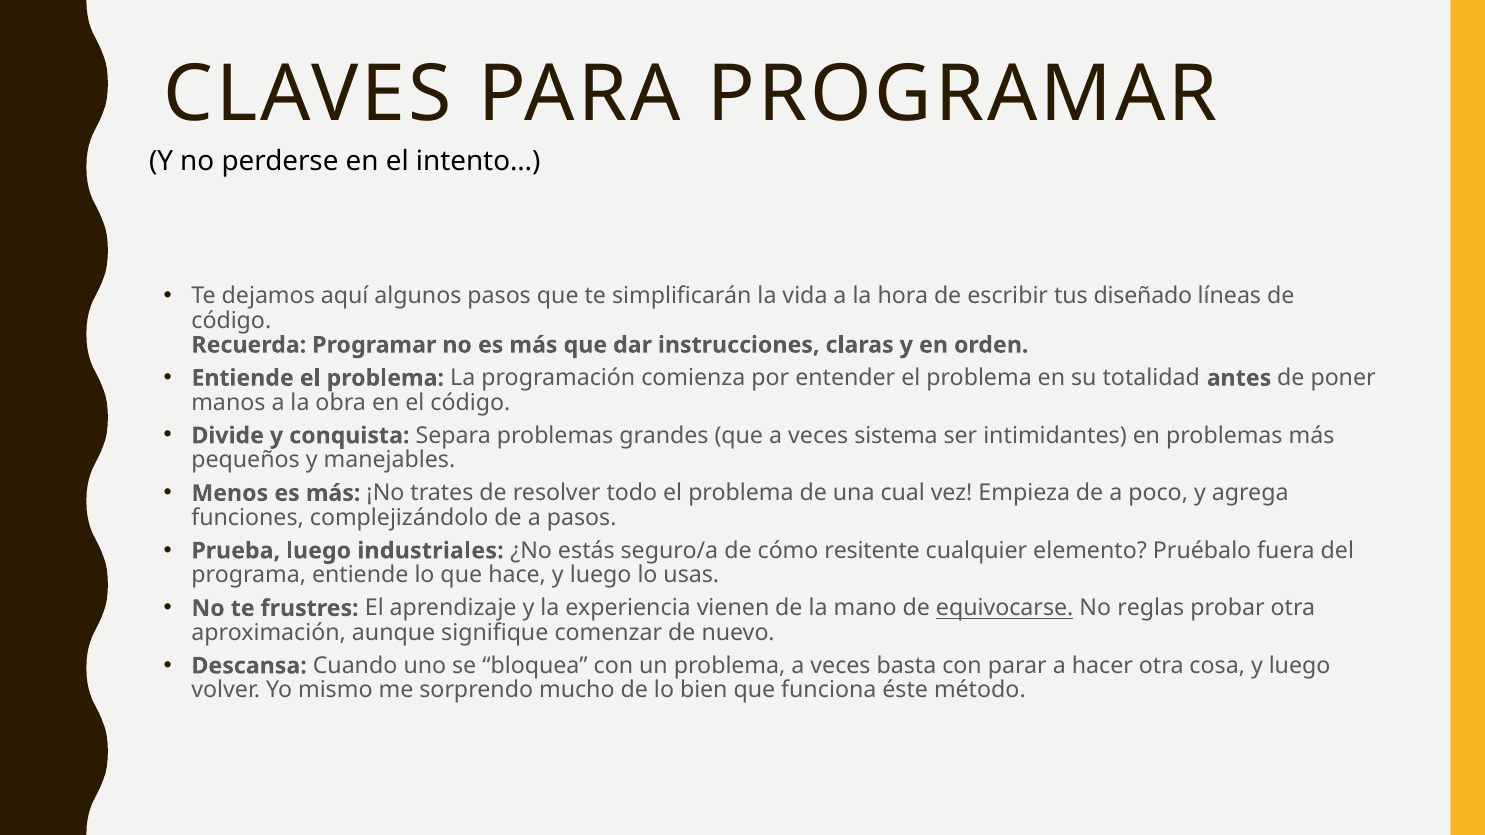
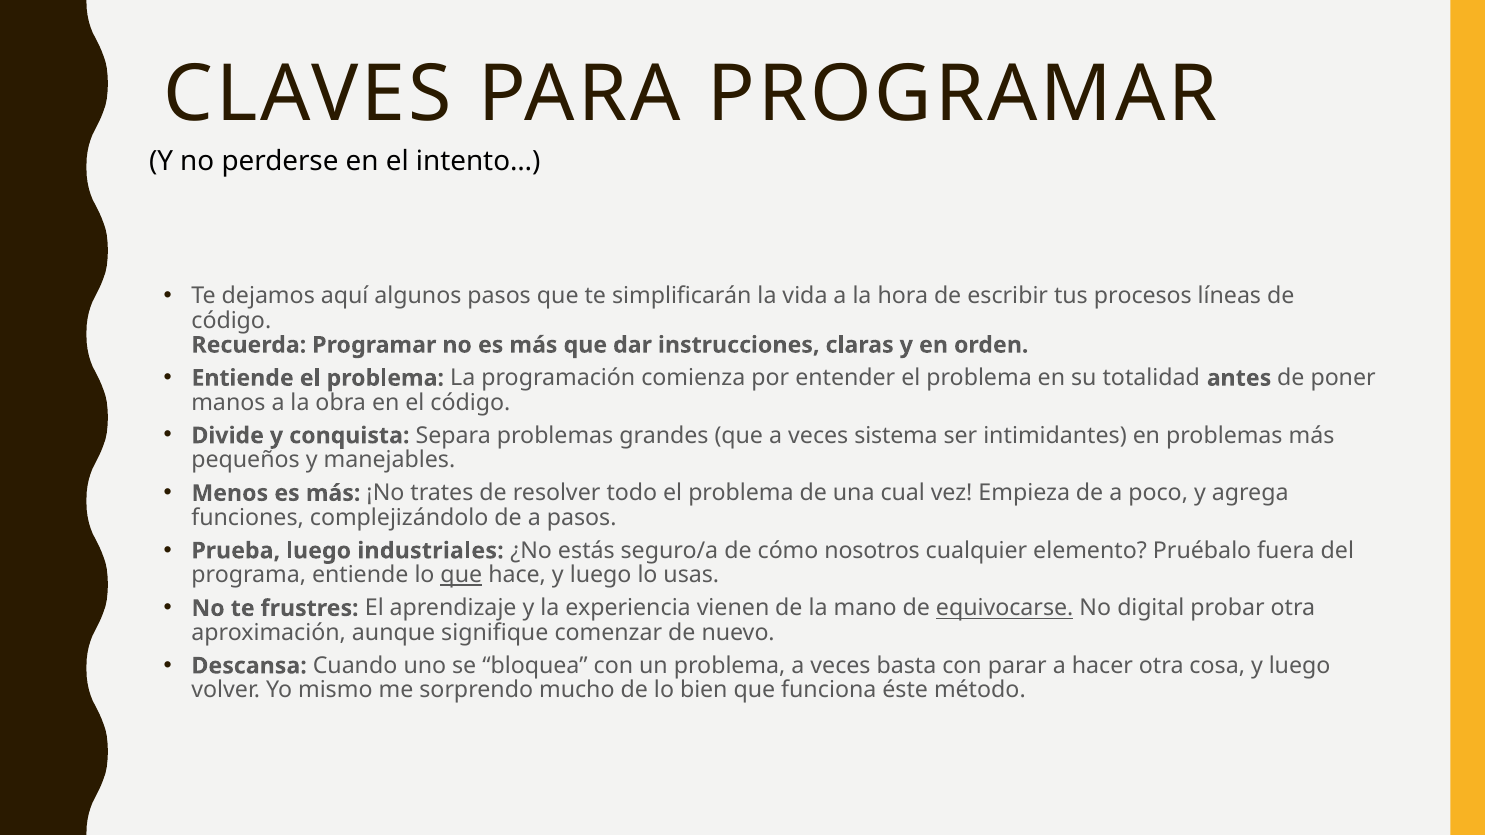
diseñado: diseñado -> procesos
resitente: resitente -> nosotros
que at (461, 575) underline: none -> present
reglas: reglas -> digital
